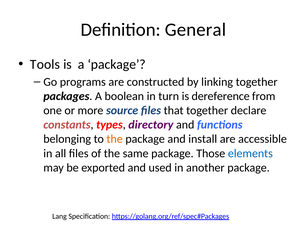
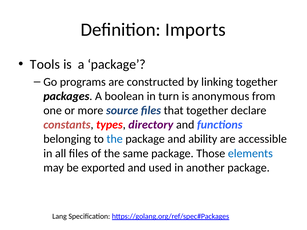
General: General -> Imports
dereference: dereference -> anonymous
the at (115, 139) colour: orange -> blue
install: install -> ability
